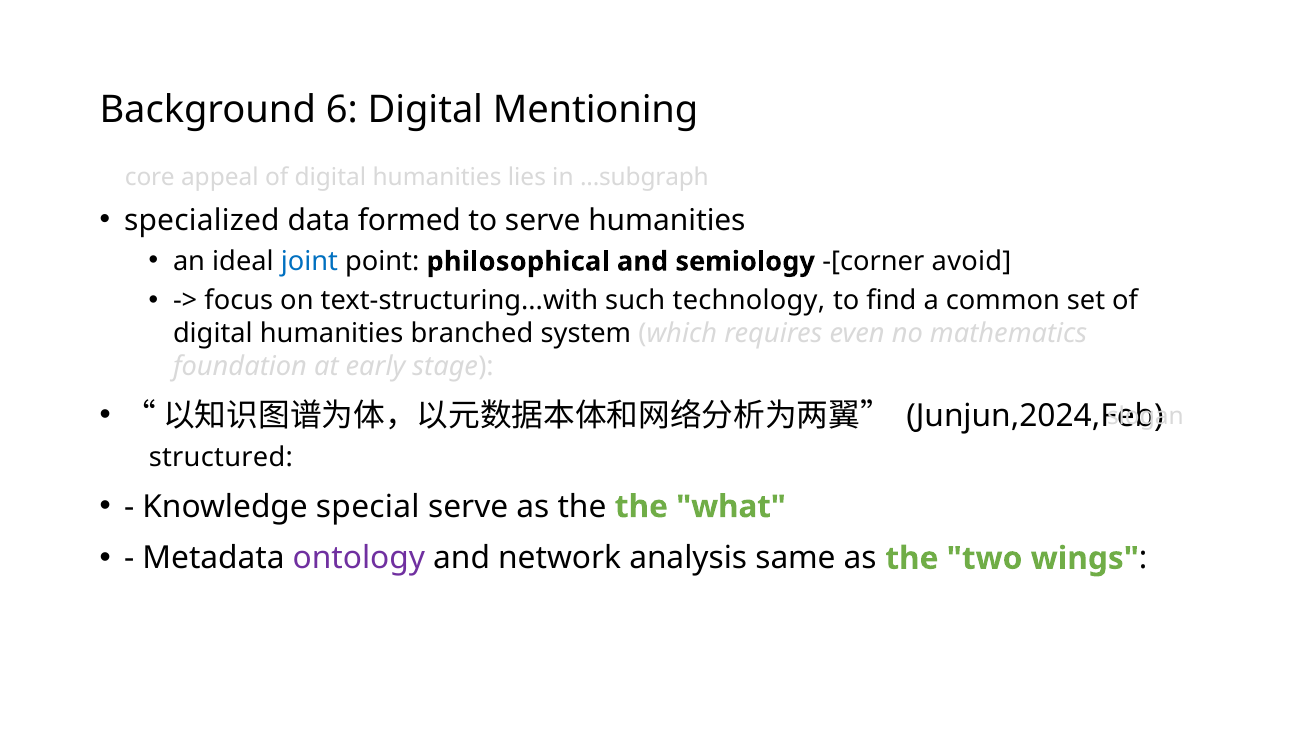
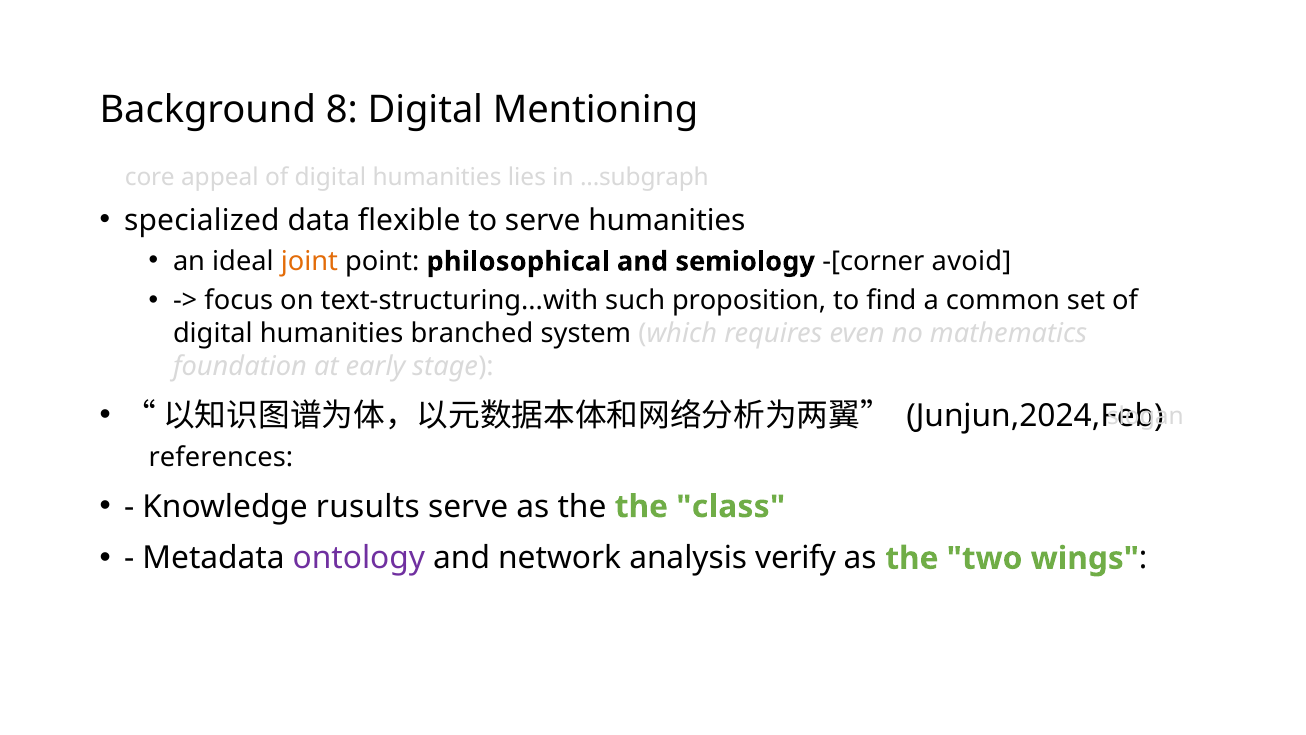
6: 6 -> 8
formed: formed -> flexible
joint colour: blue -> orange
technology: technology -> proposition
structured: structured -> references
special: special -> rusults
what: what -> class
same: same -> verify
